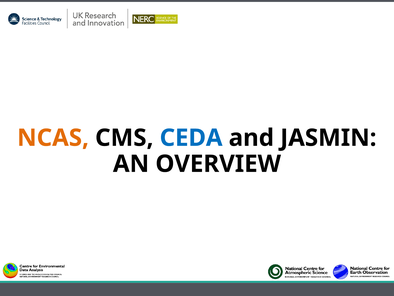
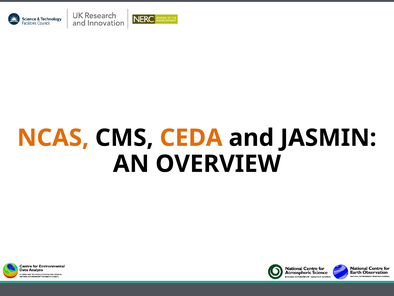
CEDA colour: blue -> orange
